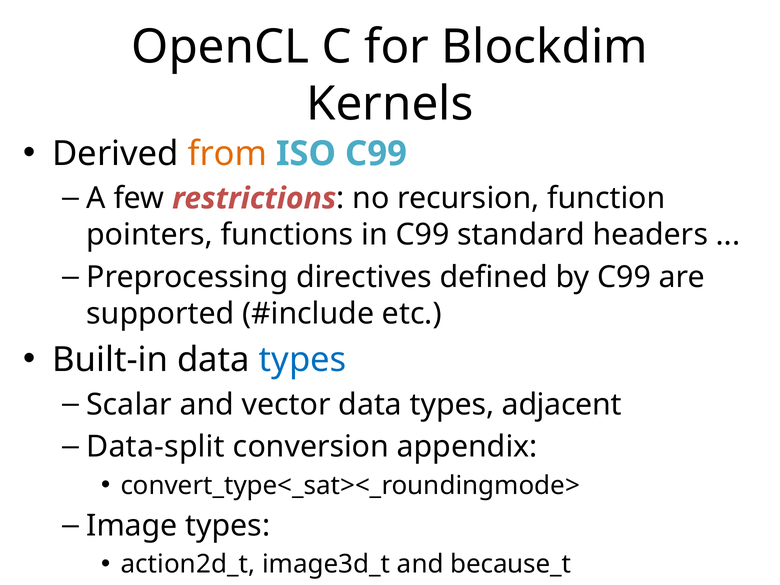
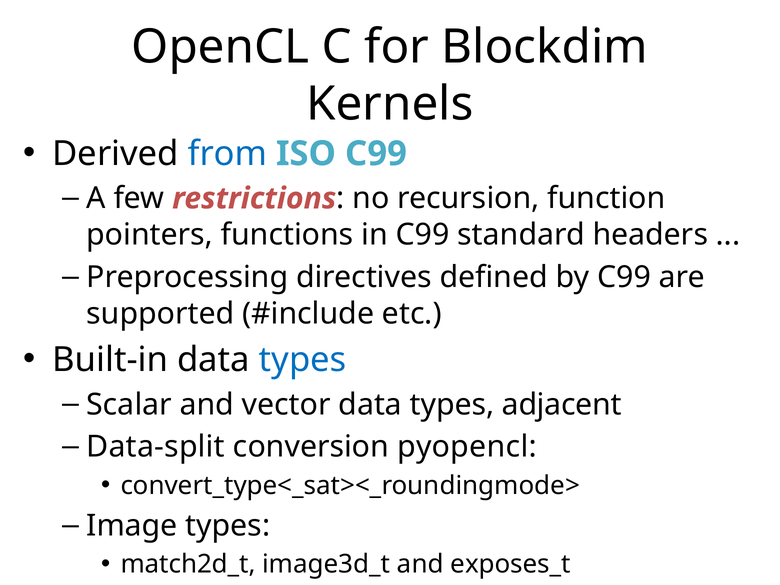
from colour: orange -> blue
appendix: appendix -> pyopencl
action2d_t: action2d_t -> match2d_t
because_t: because_t -> exposes_t
